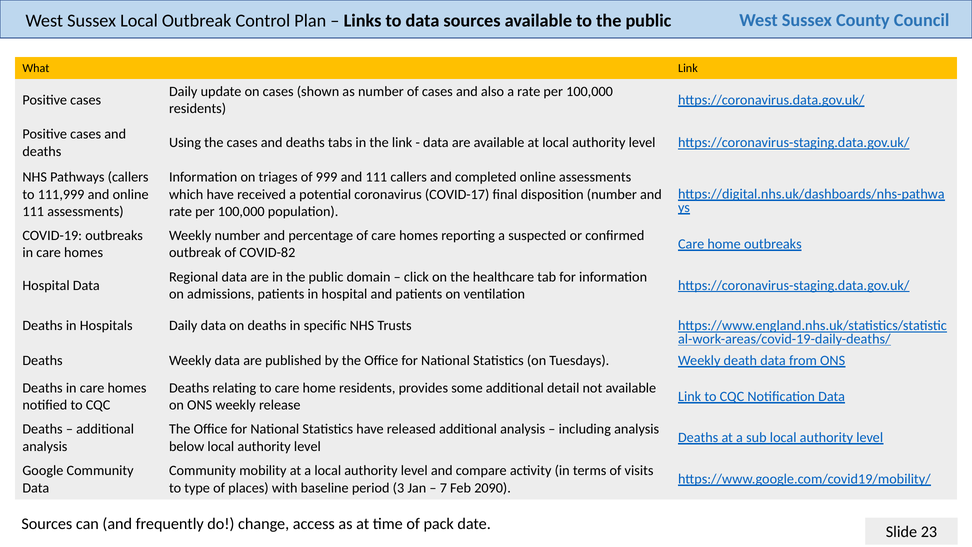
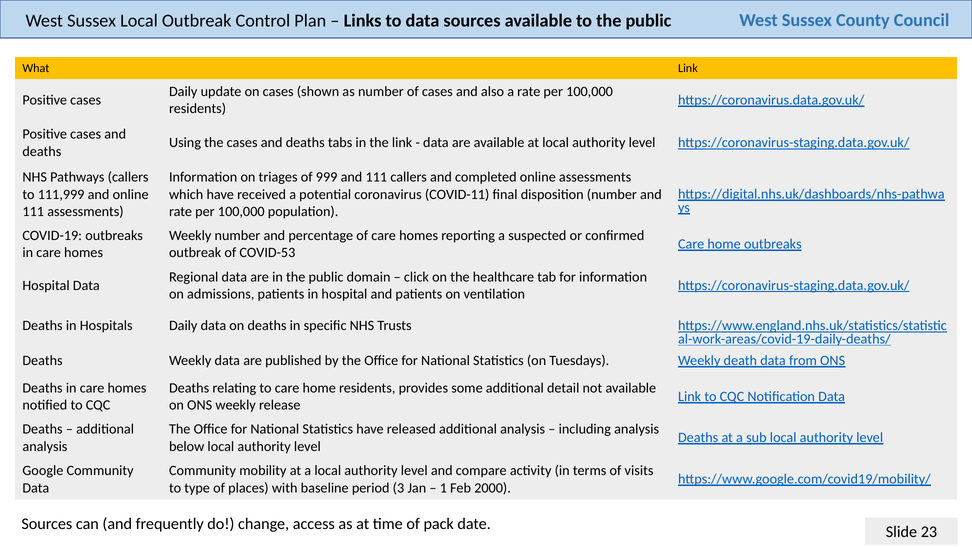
COVID-17: COVID-17 -> COVID-11
COVID-82: COVID-82 -> COVID-53
7: 7 -> 1
2090: 2090 -> 2000
